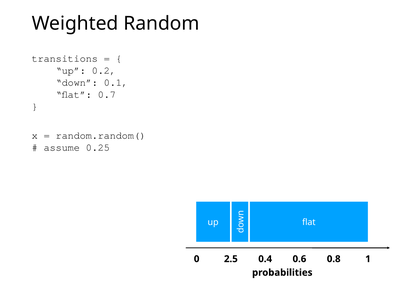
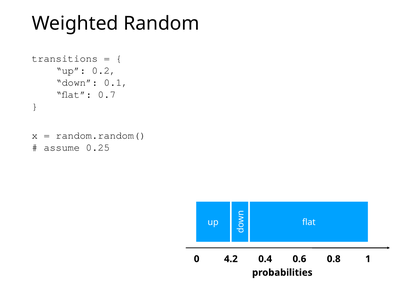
2.5: 2.5 -> 4.2
